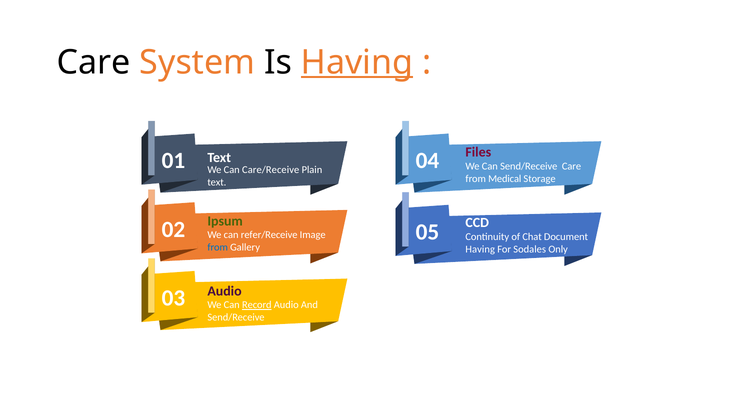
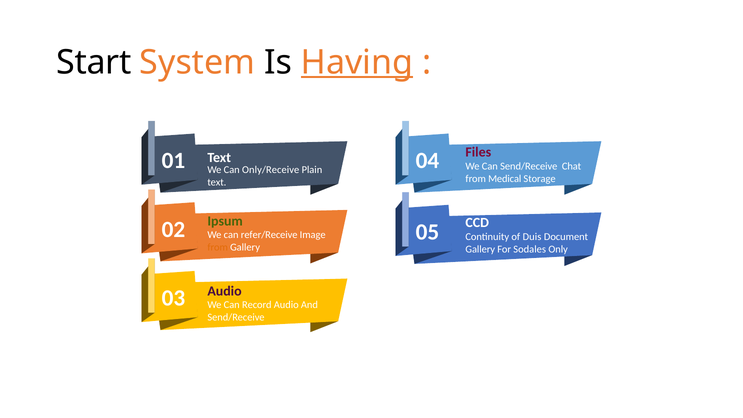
Care at (94, 62): Care -> Start
Send/Receive Care: Care -> Chat
Care/Receive: Care/Receive -> Only/Receive
Chat: Chat -> Duis
from at (218, 247) colour: blue -> orange
Having at (480, 249): Having -> Gallery
Record underline: present -> none
